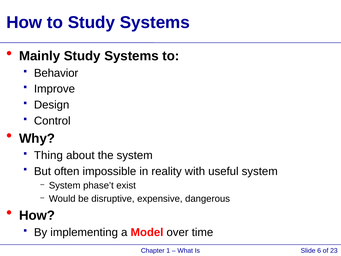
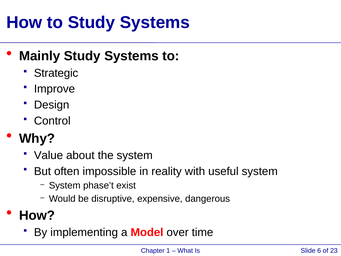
Behavior: Behavior -> Strategic
Thing: Thing -> Value
